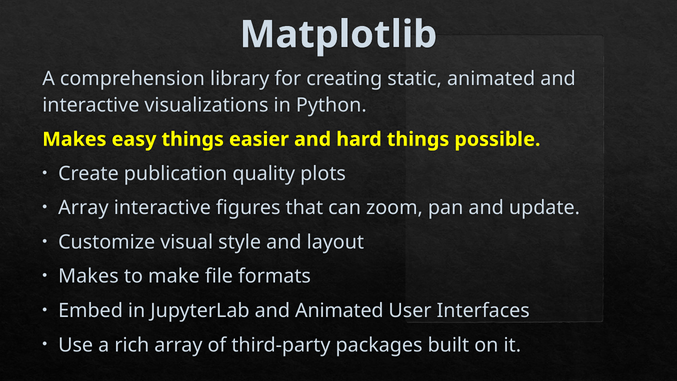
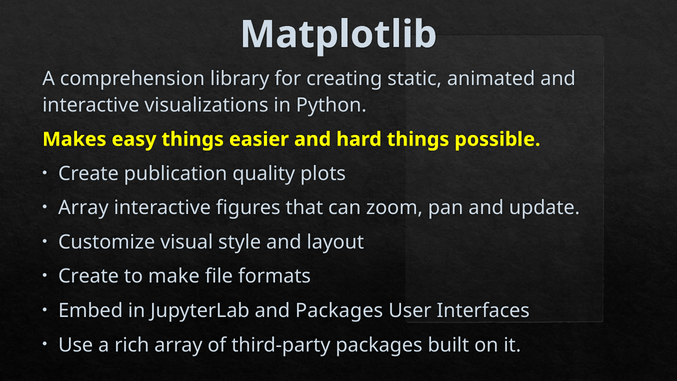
Makes at (88, 276): Makes -> Create
and Animated: Animated -> Packages
